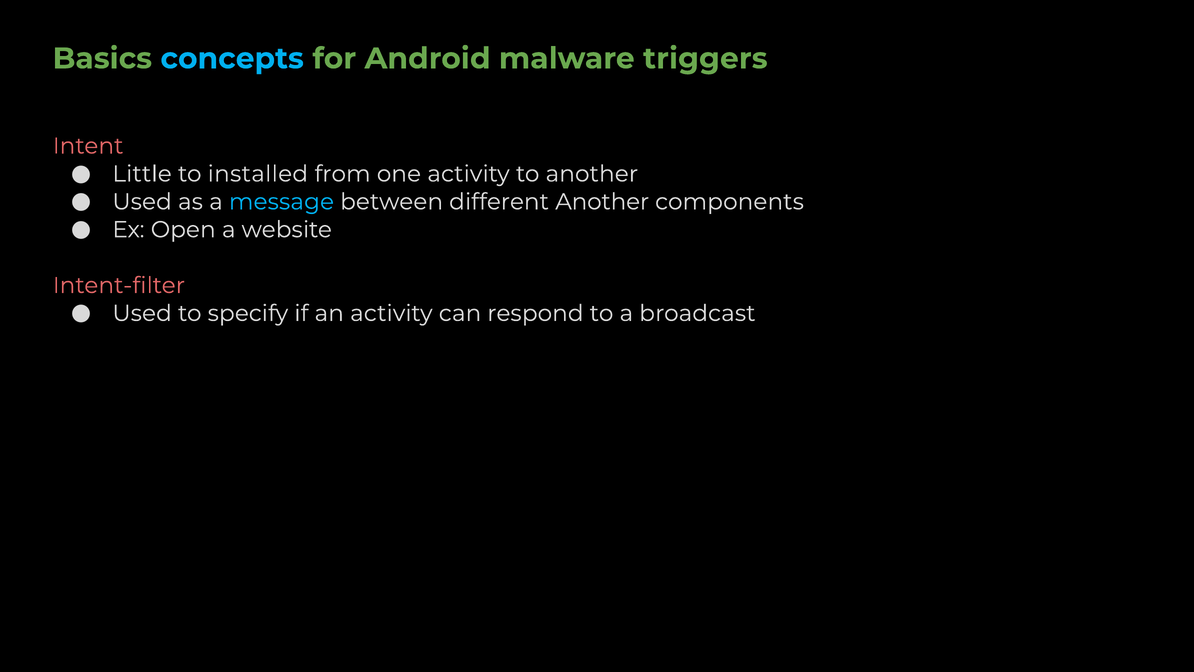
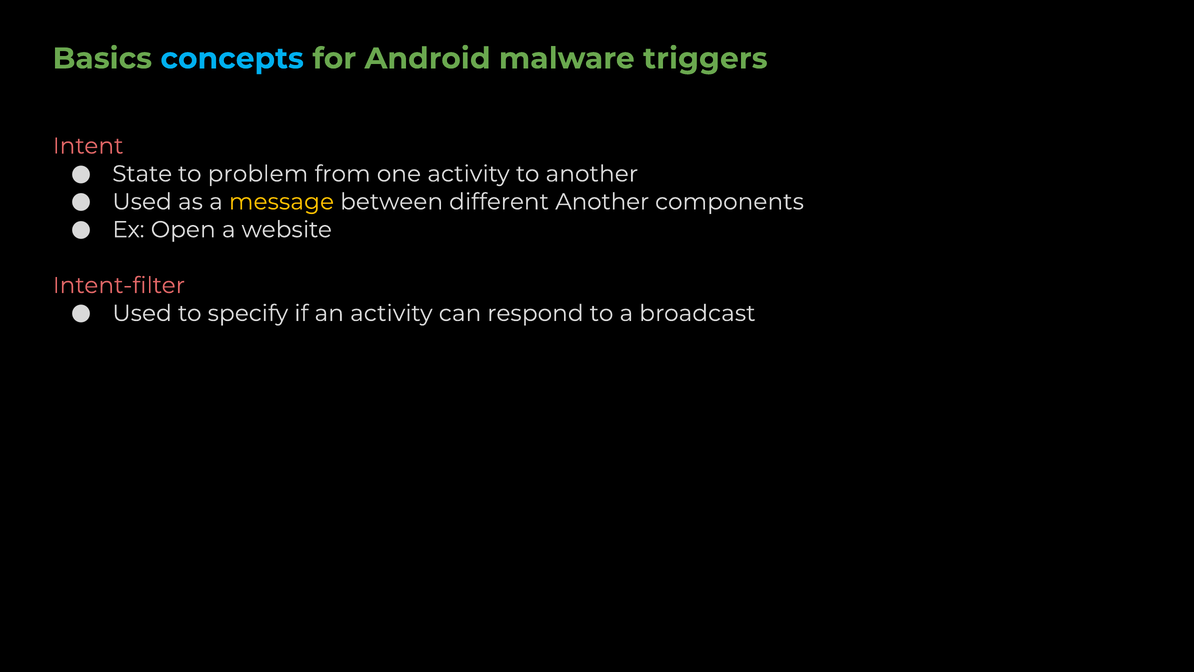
Little: Little -> State
installed: installed -> problem
message colour: light blue -> yellow
